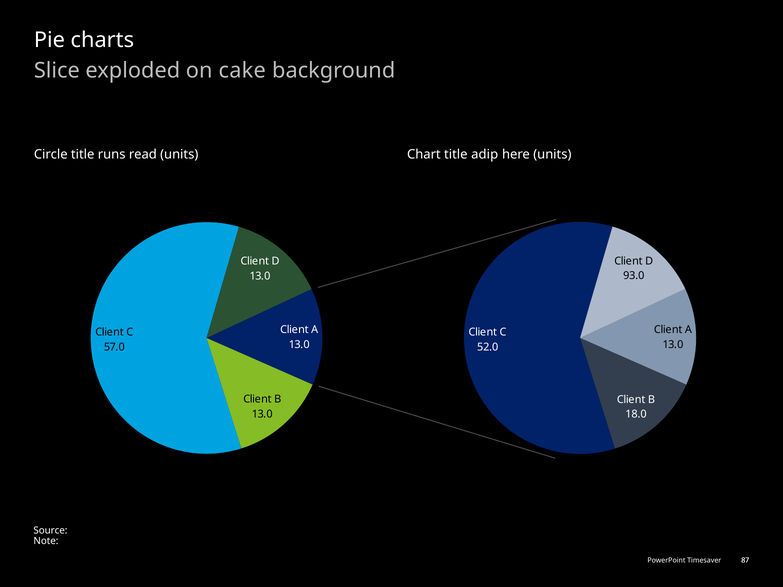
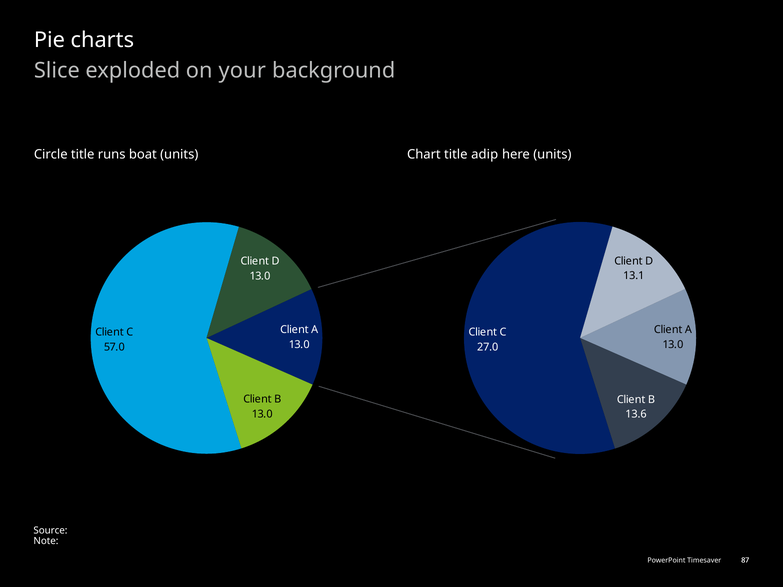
cake: cake -> your
read: read -> boat
93.0: 93.0 -> 13.1
52.0: 52.0 -> 27.0
18.0: 18.0 -> 13.6
